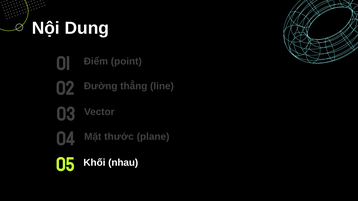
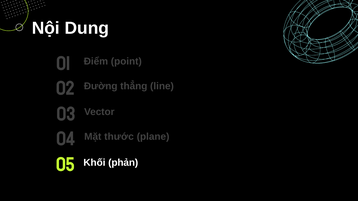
nhau: nhau -> phản
